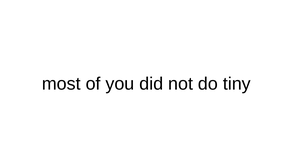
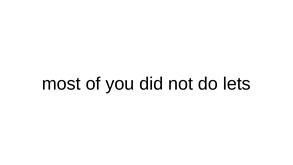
tiny: tiny -> lets
